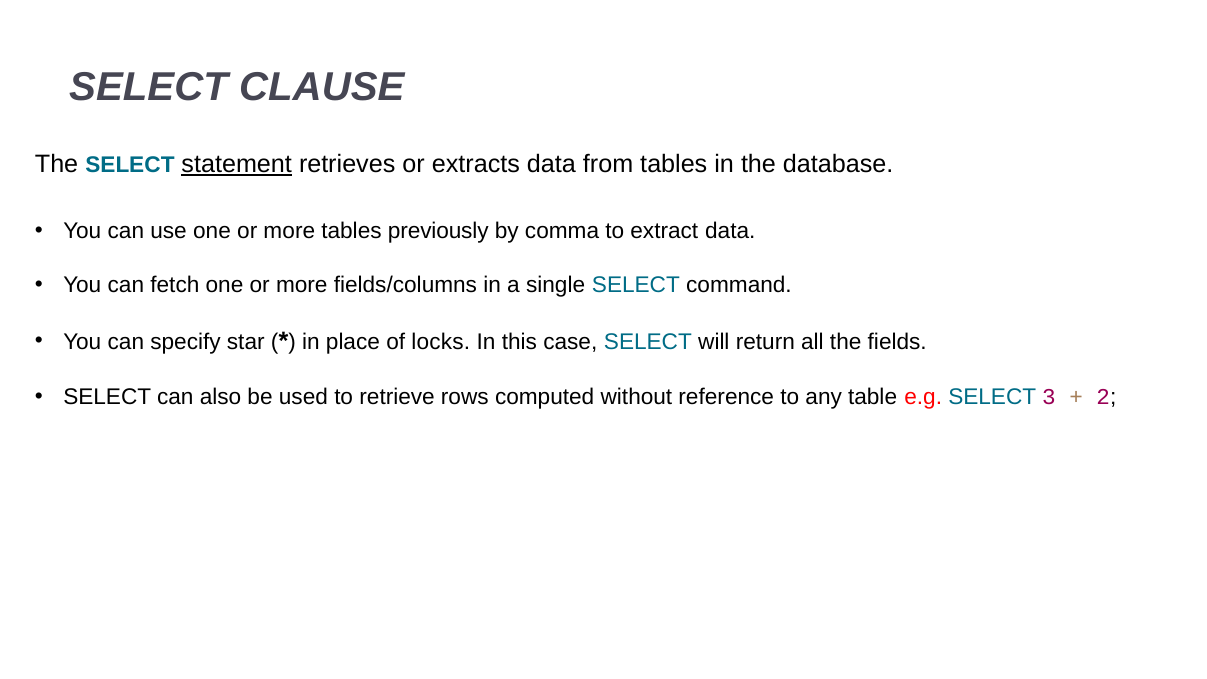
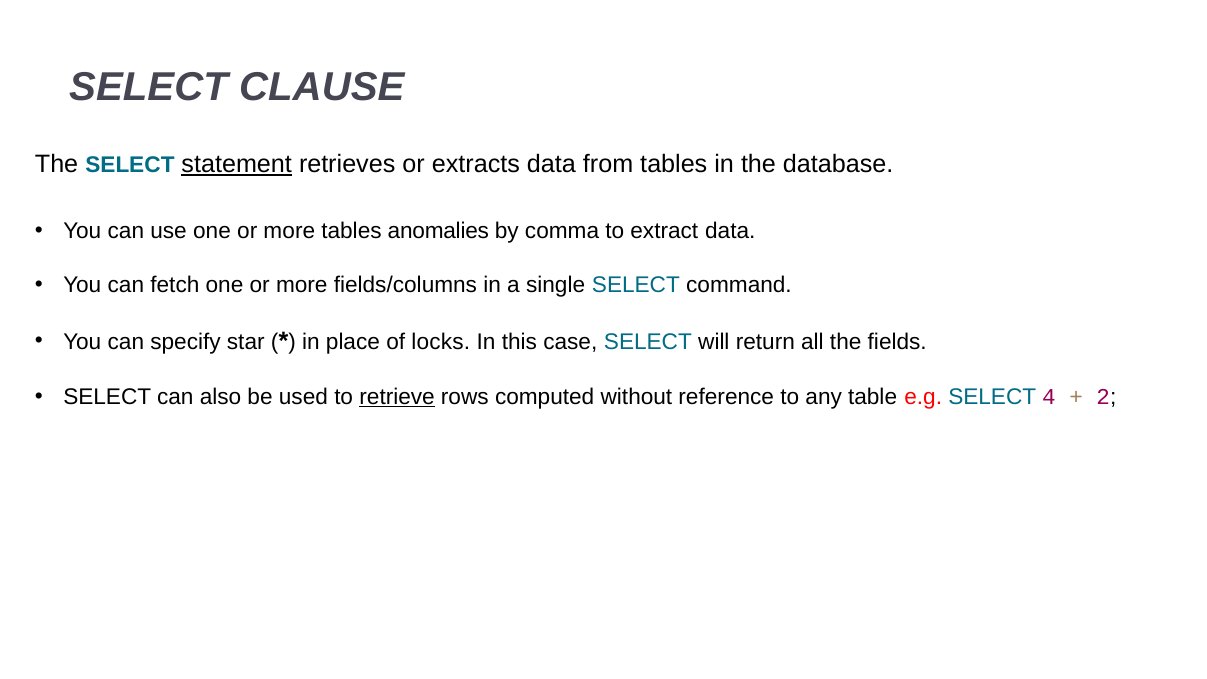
previously: previously -> anomalies
retrieve underline: none -> present
3: 3 -> 4
